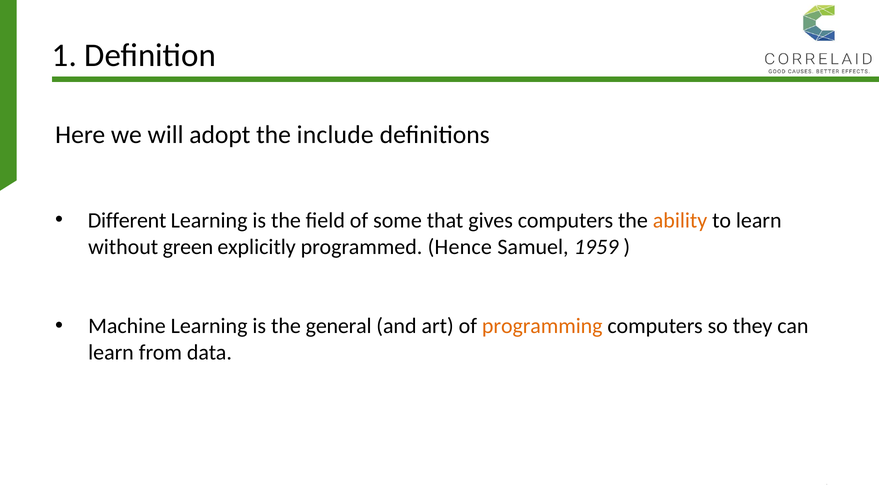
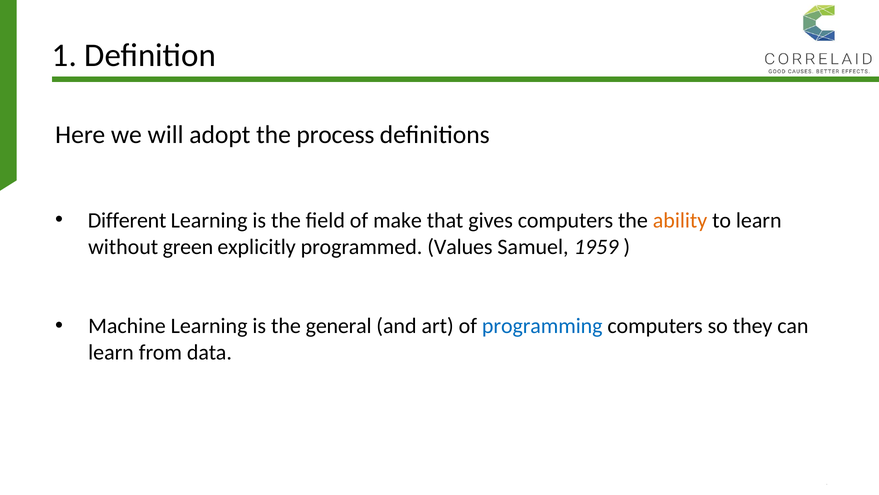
include: include -> process
some: some -> make
Hence: Hence -> Values
programming colour: orange -> blue
